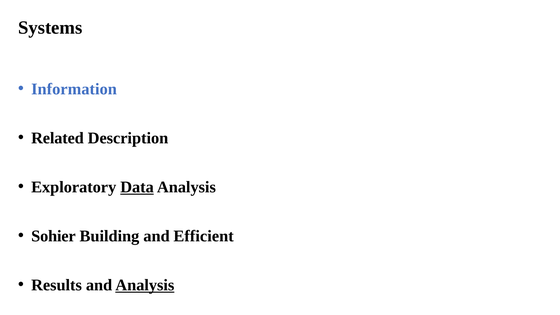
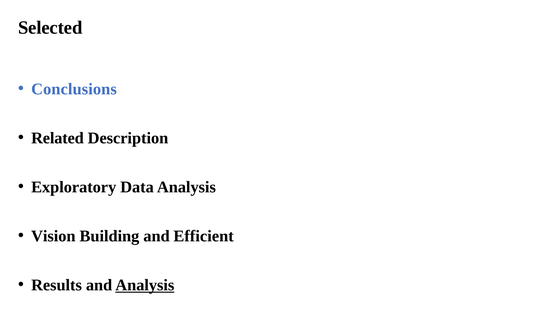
Systems: Systems -> Selected
Information: Information -> Conclusions
Data underline: present -> none
Sohier: Sohier -> Vision
